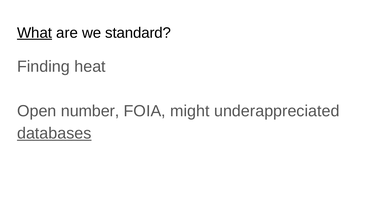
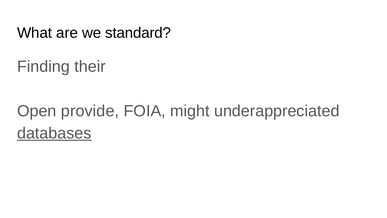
What underline: present -> none
heat: heat -> their
number: number -> provide
